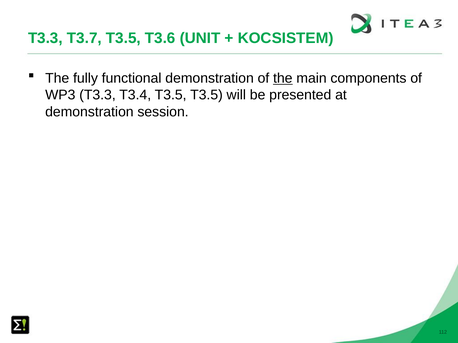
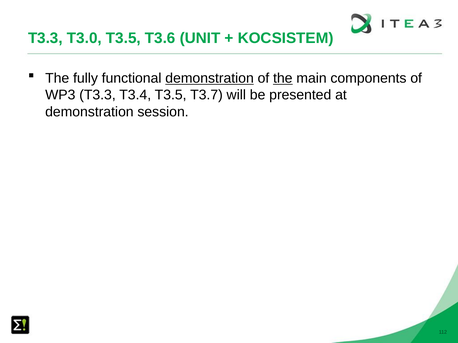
T3.7: T3.7 -> T3.0
demonstration at (210, 78) underline: none -> present
T3.5 T3.5: T3.5 -> T3.7
